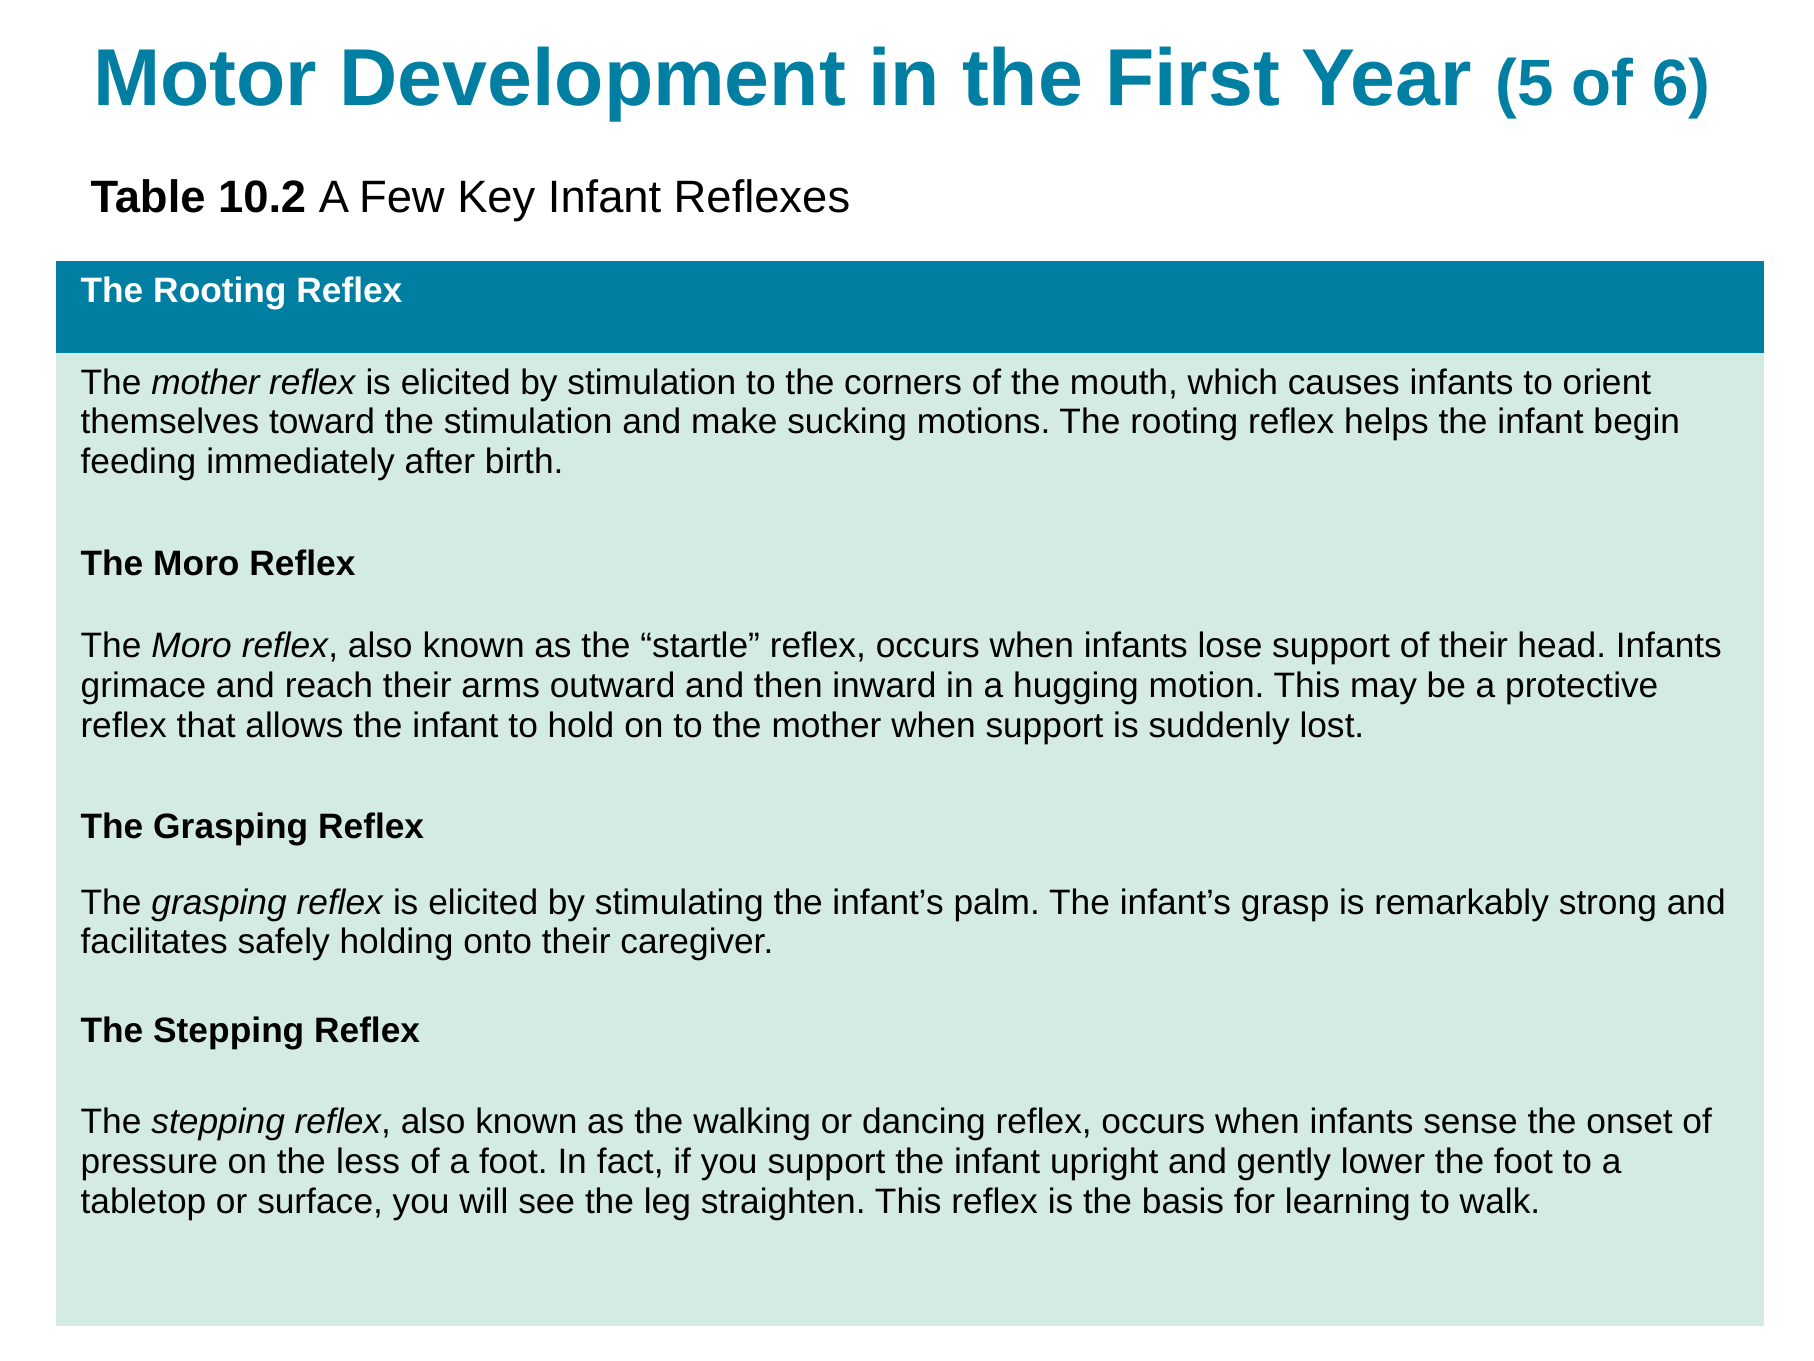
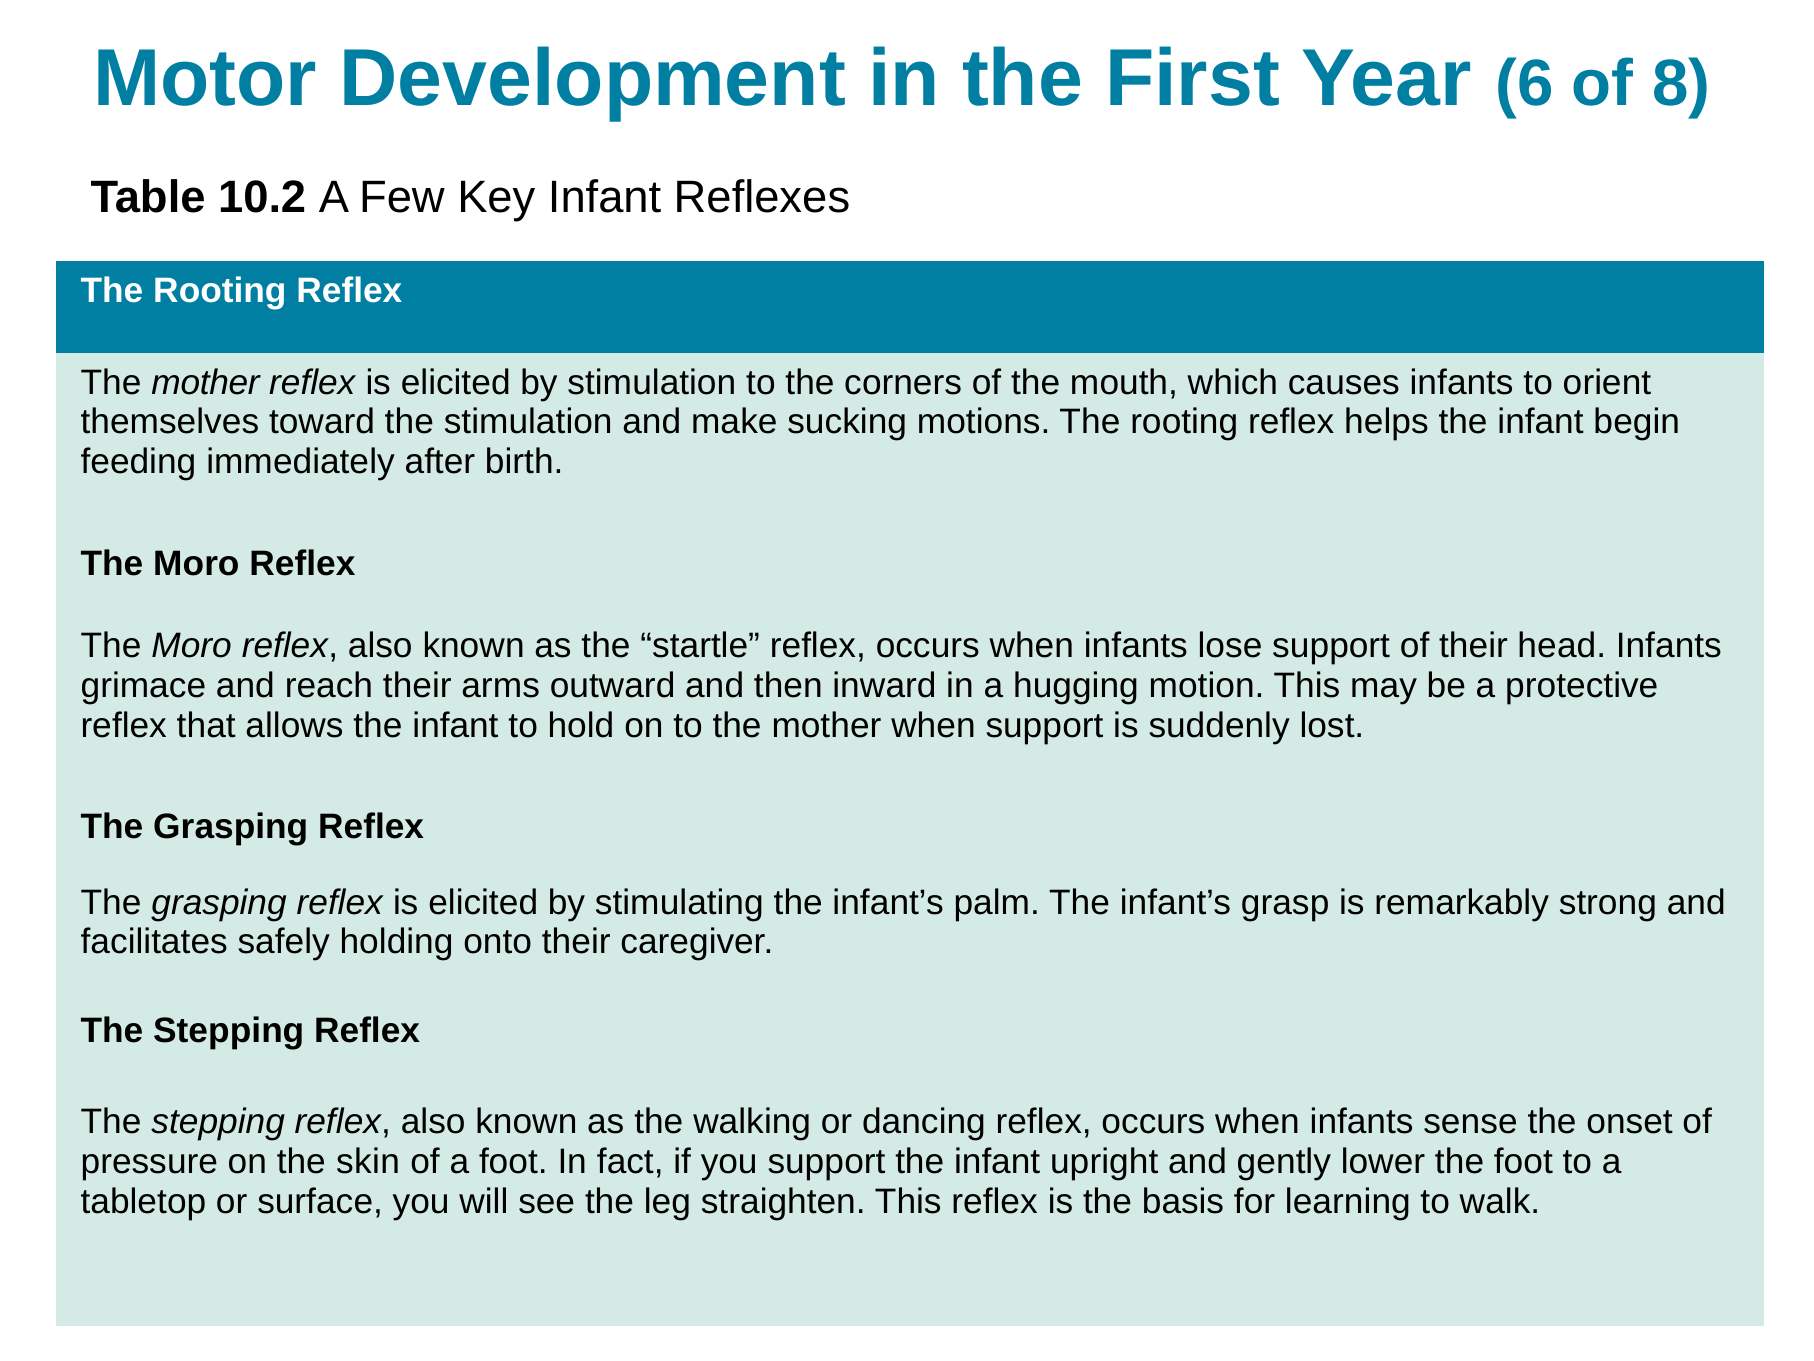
5: 5 -> 6
6: 6 -> 8
less: less -> skin
